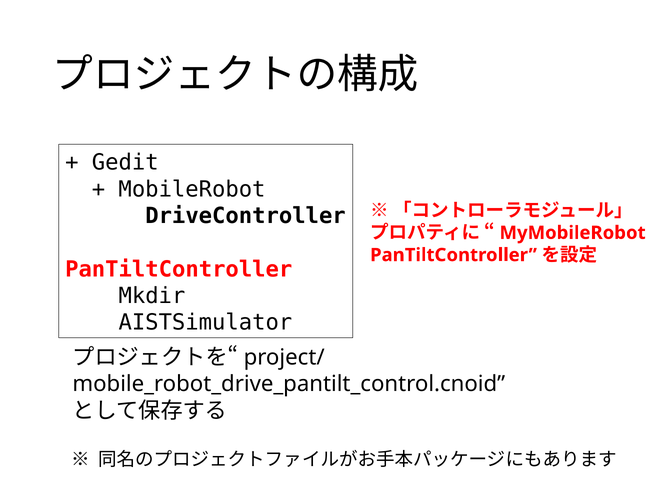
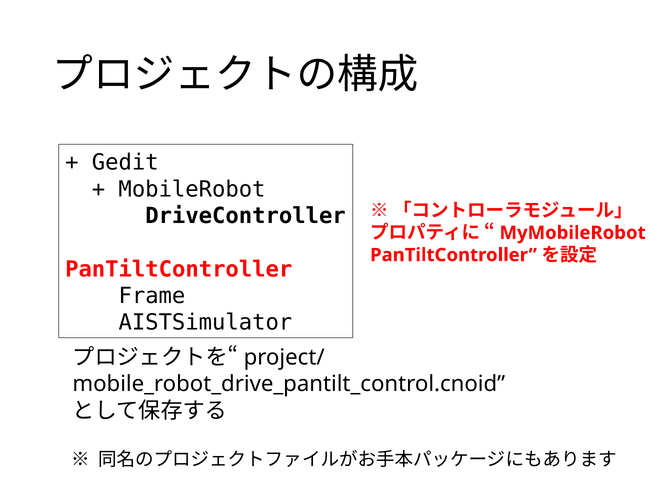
Mkdir: Mkdir -> Frame
